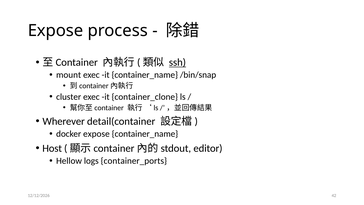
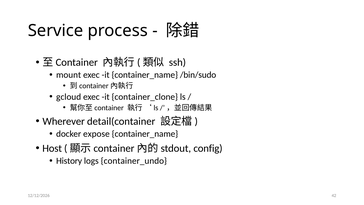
Expose at (56, 31): Expose -> Service
ssh underline: present -> none
/bin/snap: /bin/snap -> /bin/sudo
cluster: cluster -> gcloud
editor: editor -> config
Hellow: Hellow -> History
container_ports: container_ports -> container_undo
